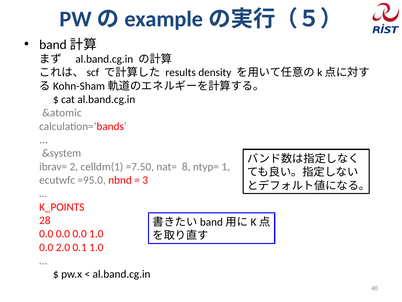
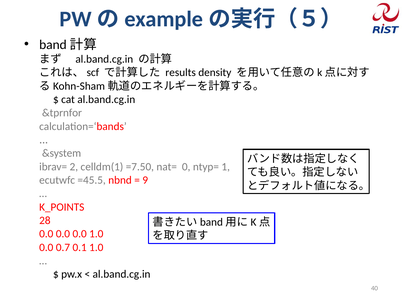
&atomic: &atomic -> &tprnfor
8: 8 -> 0
=95.0: =95.0 -> =45.5
3: 3 -> 9
2.0: 2.0 -> 0.7
